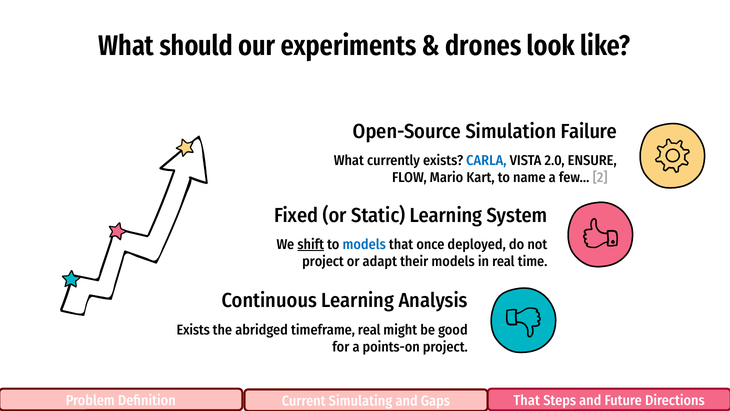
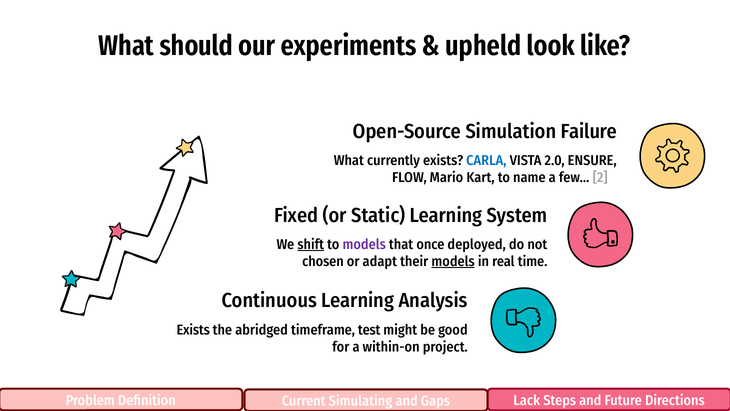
drones: drones -> upheld
models at (364, 244) colour: blue -> purple
project at (323, 261): project -> chosen
models at (453, 261) underline: none -> present
timeframe real: real -> test
points-on: points-on -> within-on
Definition That: That -> Lack
